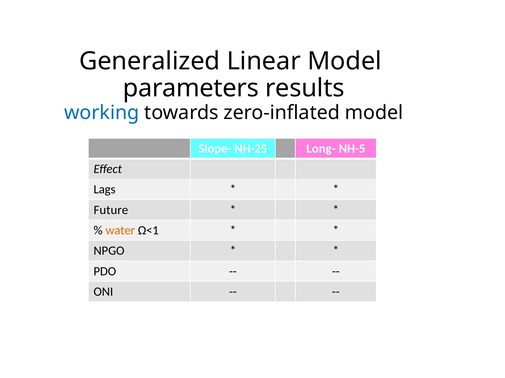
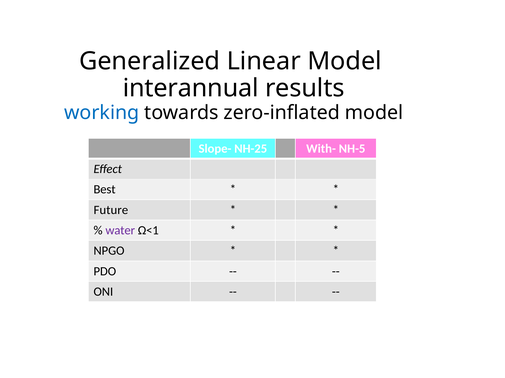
parameters: parameters -> interannual
Long-: Long- -> With-
Lags: Lags -> Best
water colour: orange -> purple
